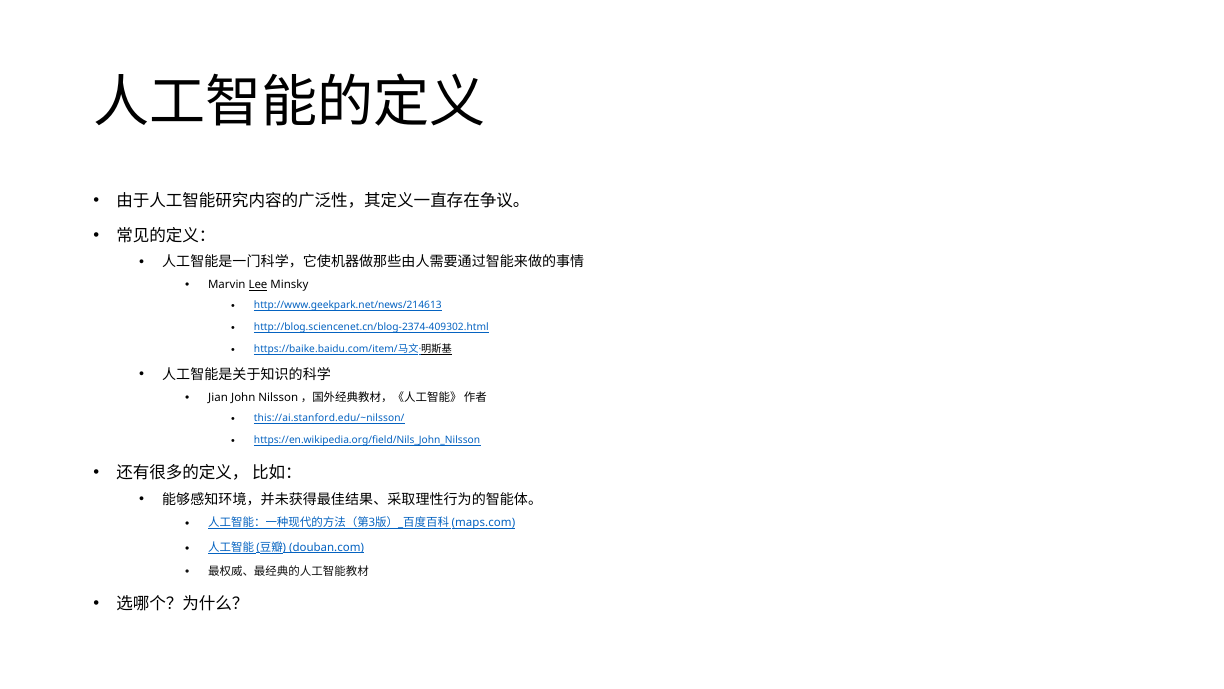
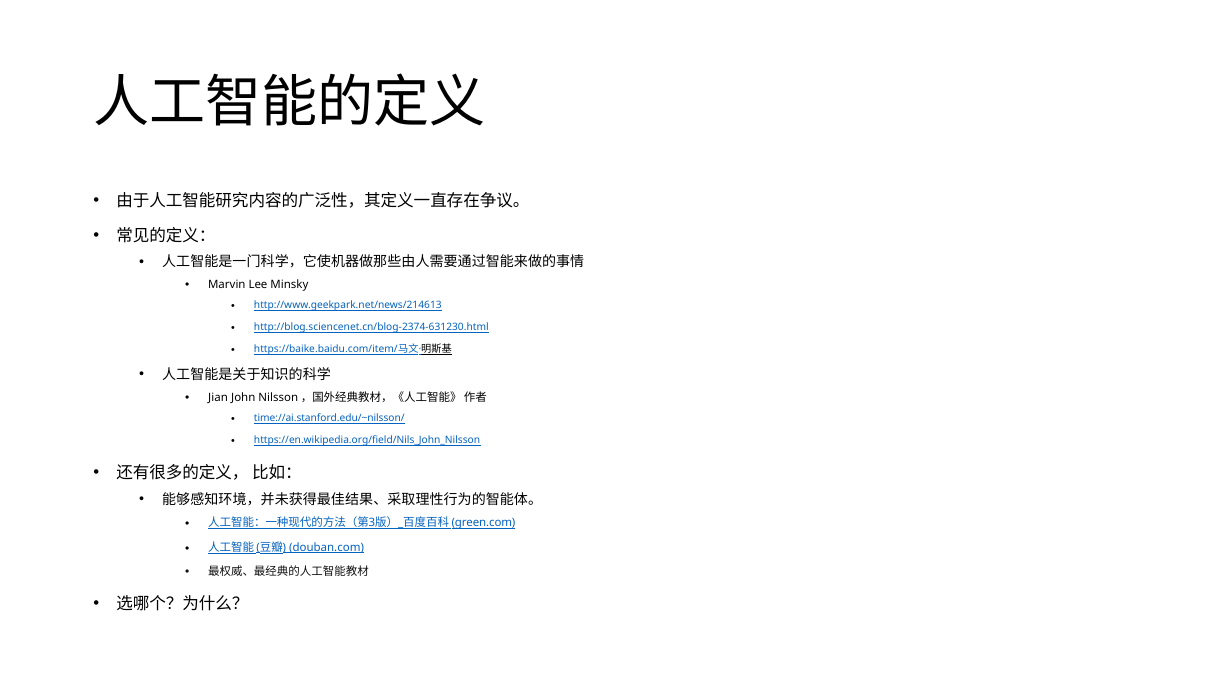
Lee underline: present -> none
http://blog.sciencenet.cn/blog-2374-409302.html: http://blog.sciencenet.cn/blog-2374-409302.html -> http://blog.sciencenet.cn/blog-2374-631230.html
this://ai.stanford.edu/~nilsson/: this://ai.stanford.edu/~nilsson/ -> time://ai.stanford.edu/~nilsson/
maps.com: maps.com -> green.com
